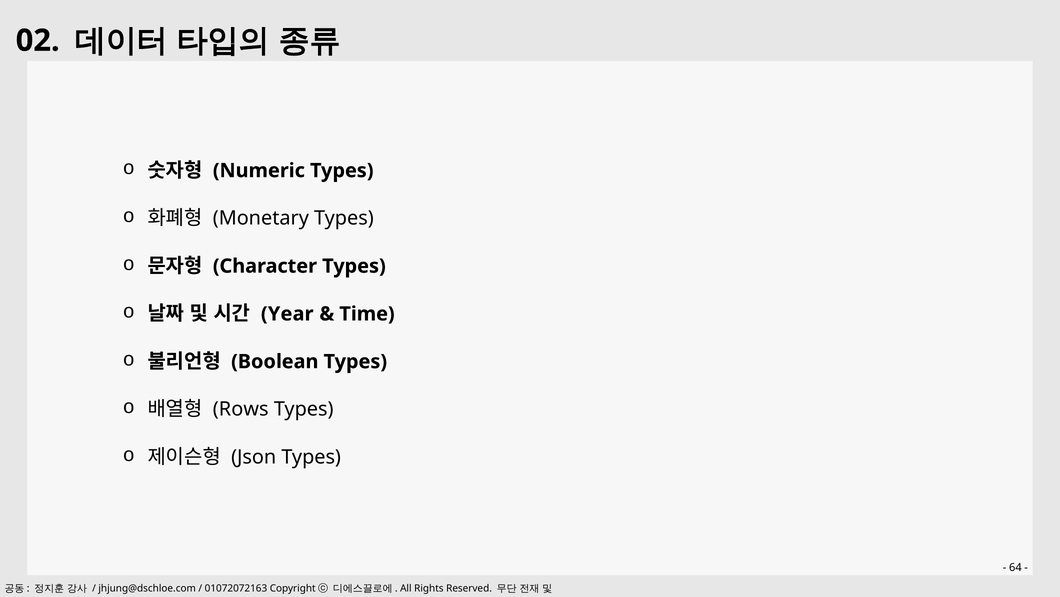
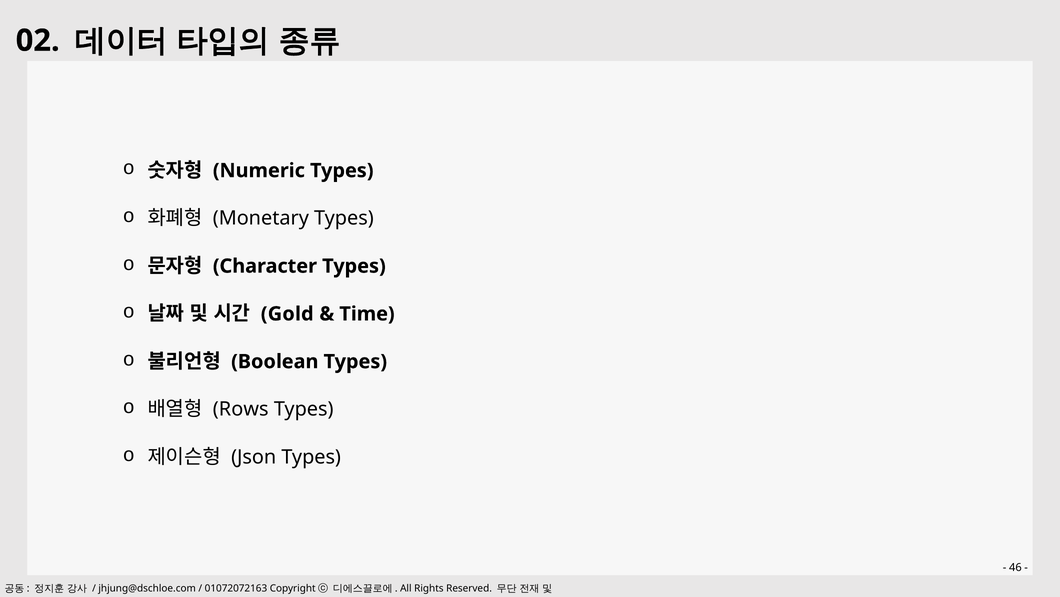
Year: Year -> Gold
64: 64 -> 46
